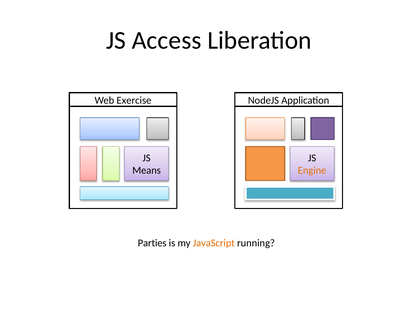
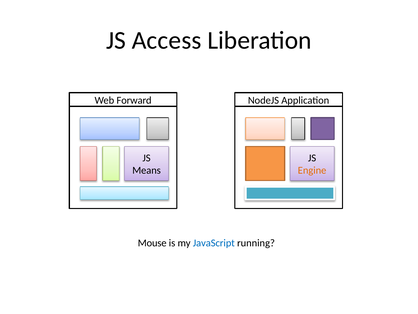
Exercise: Exercise -> Forward
Parties: Parties -> Mouse
JavaScript colour: orange -> blue
